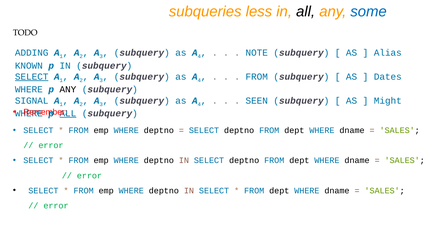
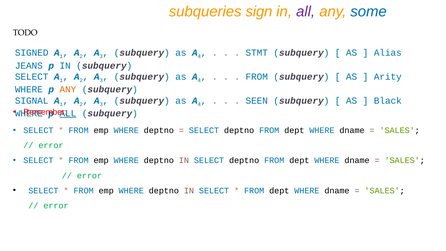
less: less -> sign
all at (306, 12) colour: black -> purple
ADDING: ADDING -> SIGNED
NOTE: NOTE -> STMT
KNOWN: KNOWN -> JEANS
SELECT at (32, 77) underline: present -> none
Dates: Dates -> Arity
ANY at (68, 89) colour: black -> orange
Might: Might -> Black
